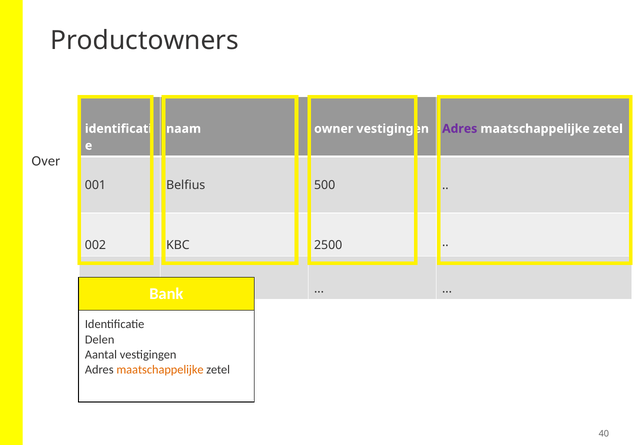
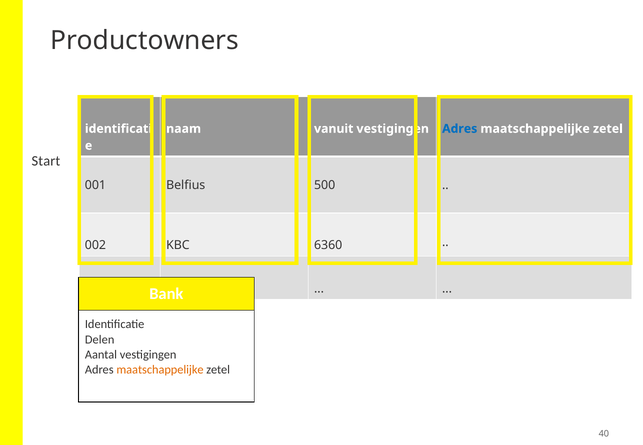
owner: owner -> vanuit
Adres at (460, 129) colour: purple -> blue
Over: Over -> Start
2500: 2500 -> 6360
